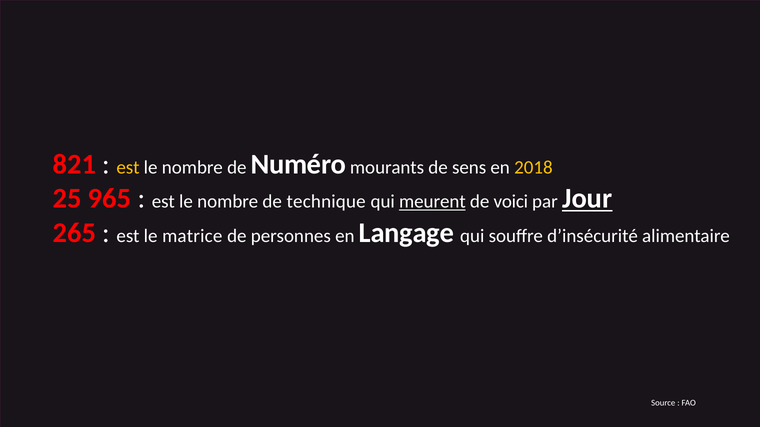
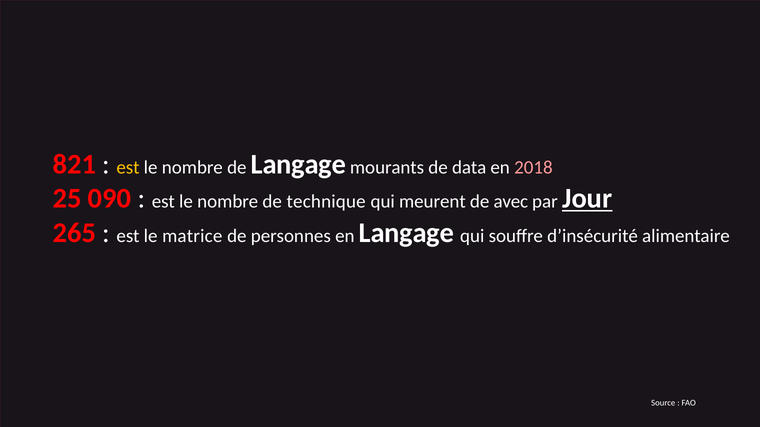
de Numéro: Numéro -> Langage
sens: sens -> data
2018 colour: yellow -> pink
965: 965 -> 090
meurent underline: present -> none
voici: voici -> avec
